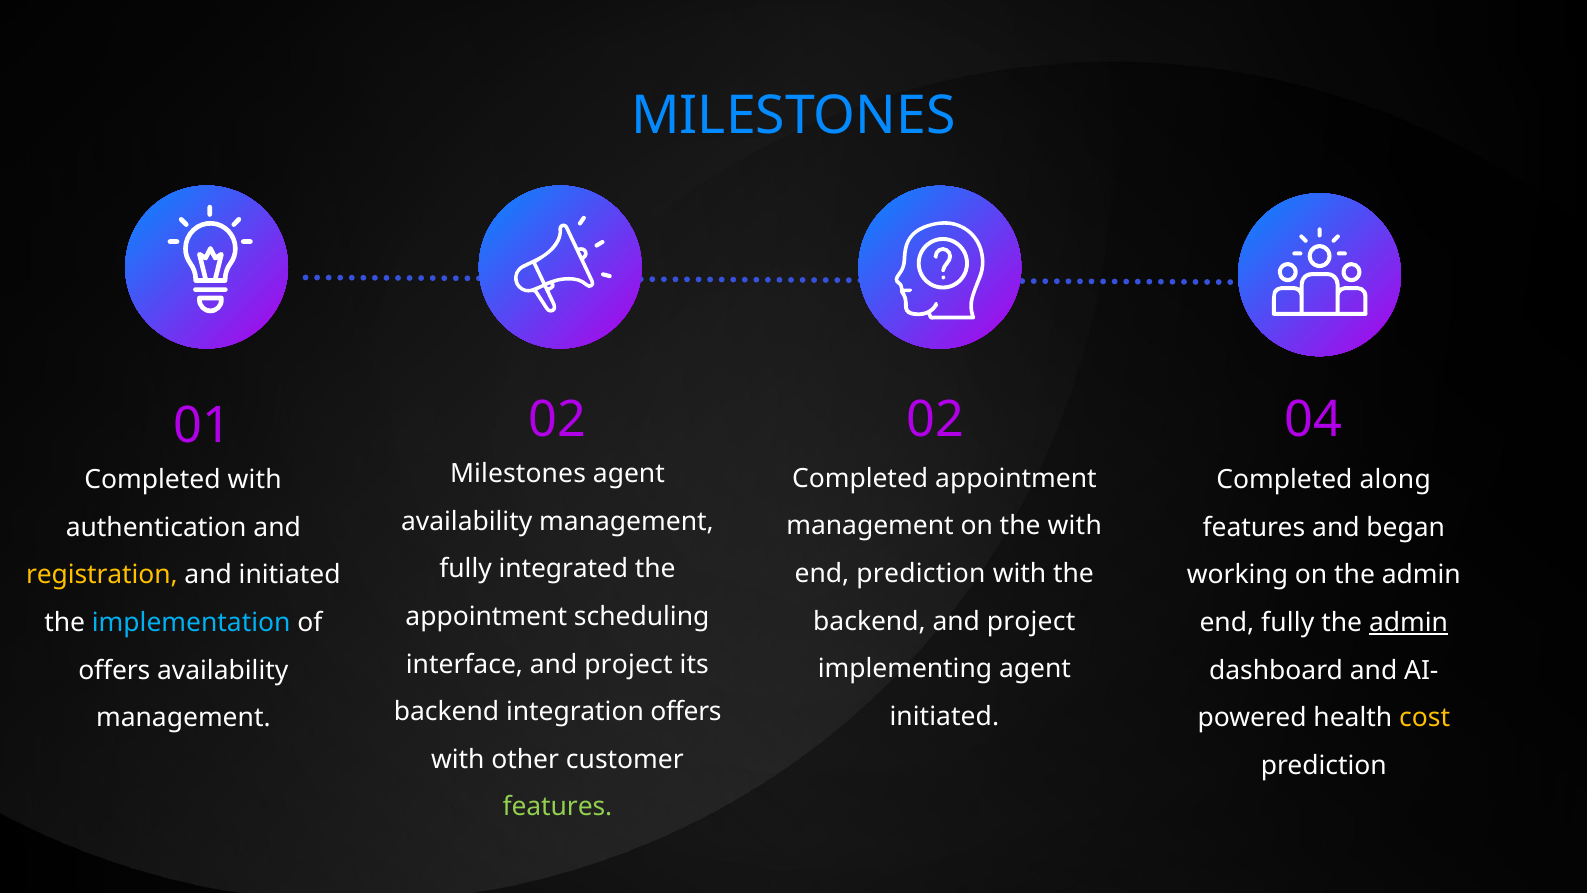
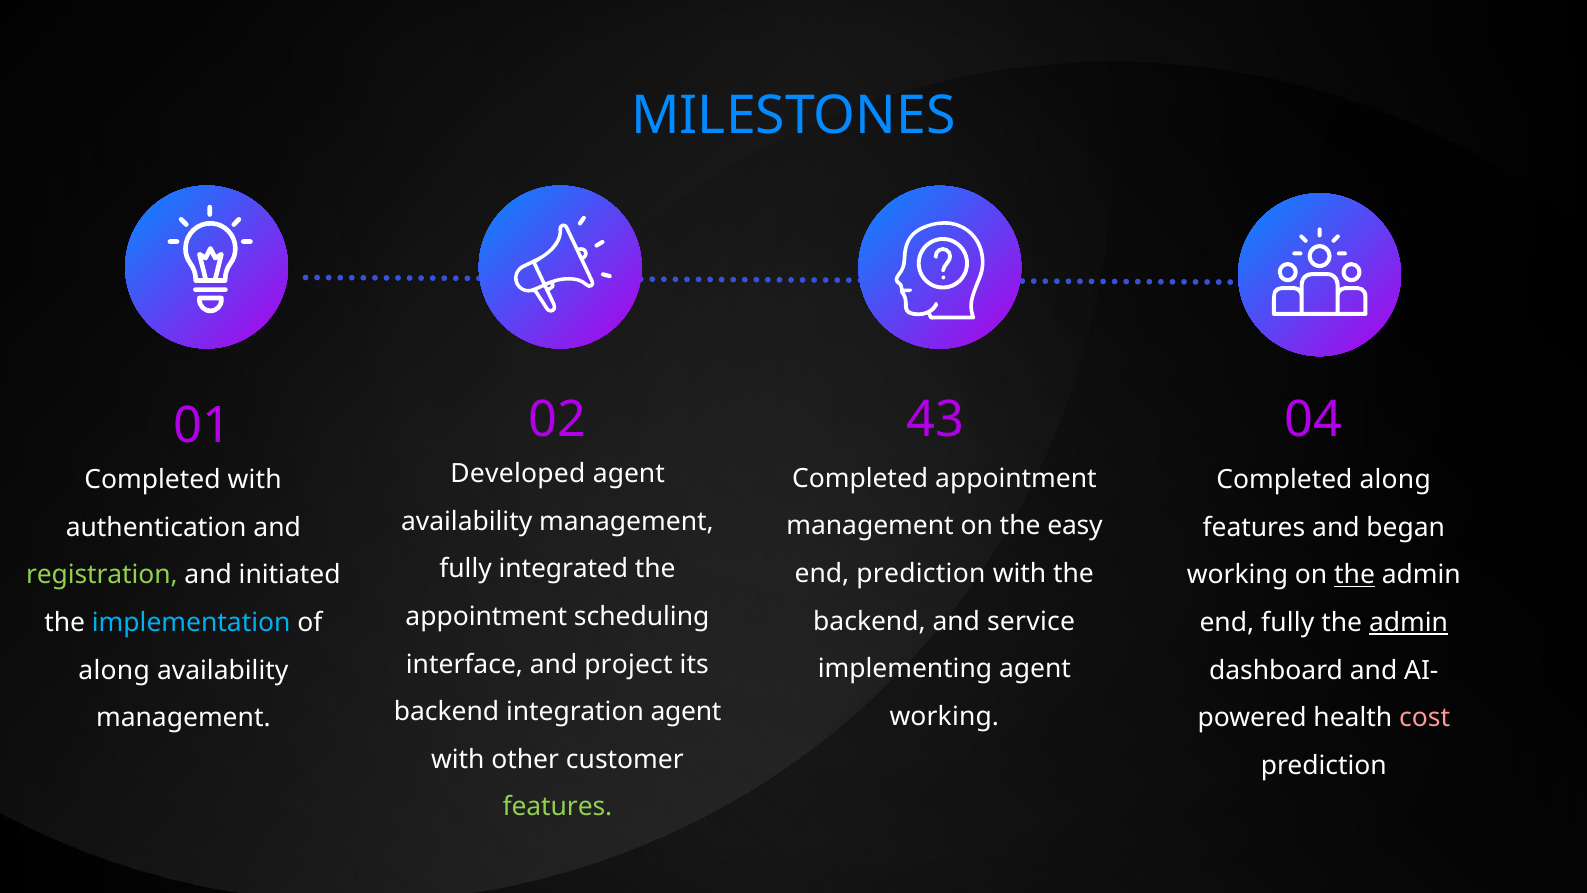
02 02: 02 -> 43
Milestones at (518, 474): Milestones -> Developed
the with: with -> easy
registration colour: yellow -> light green
the at (1355, 575) underline: none -> present
backend and project: project -> service
offers at (114, 670): offers -> along
integration offers: offers -> agent
initiated at (944, 716): initiated -> working
cost colour: yellow -> pink
